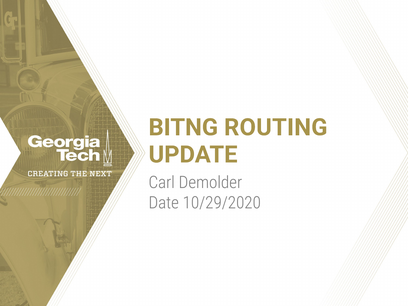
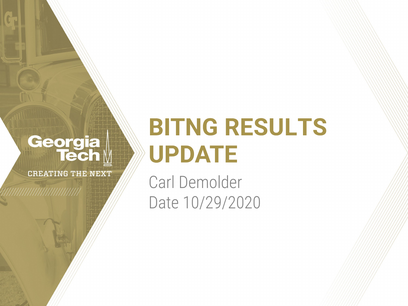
ROUTING: ROUTING -> RESULTS
